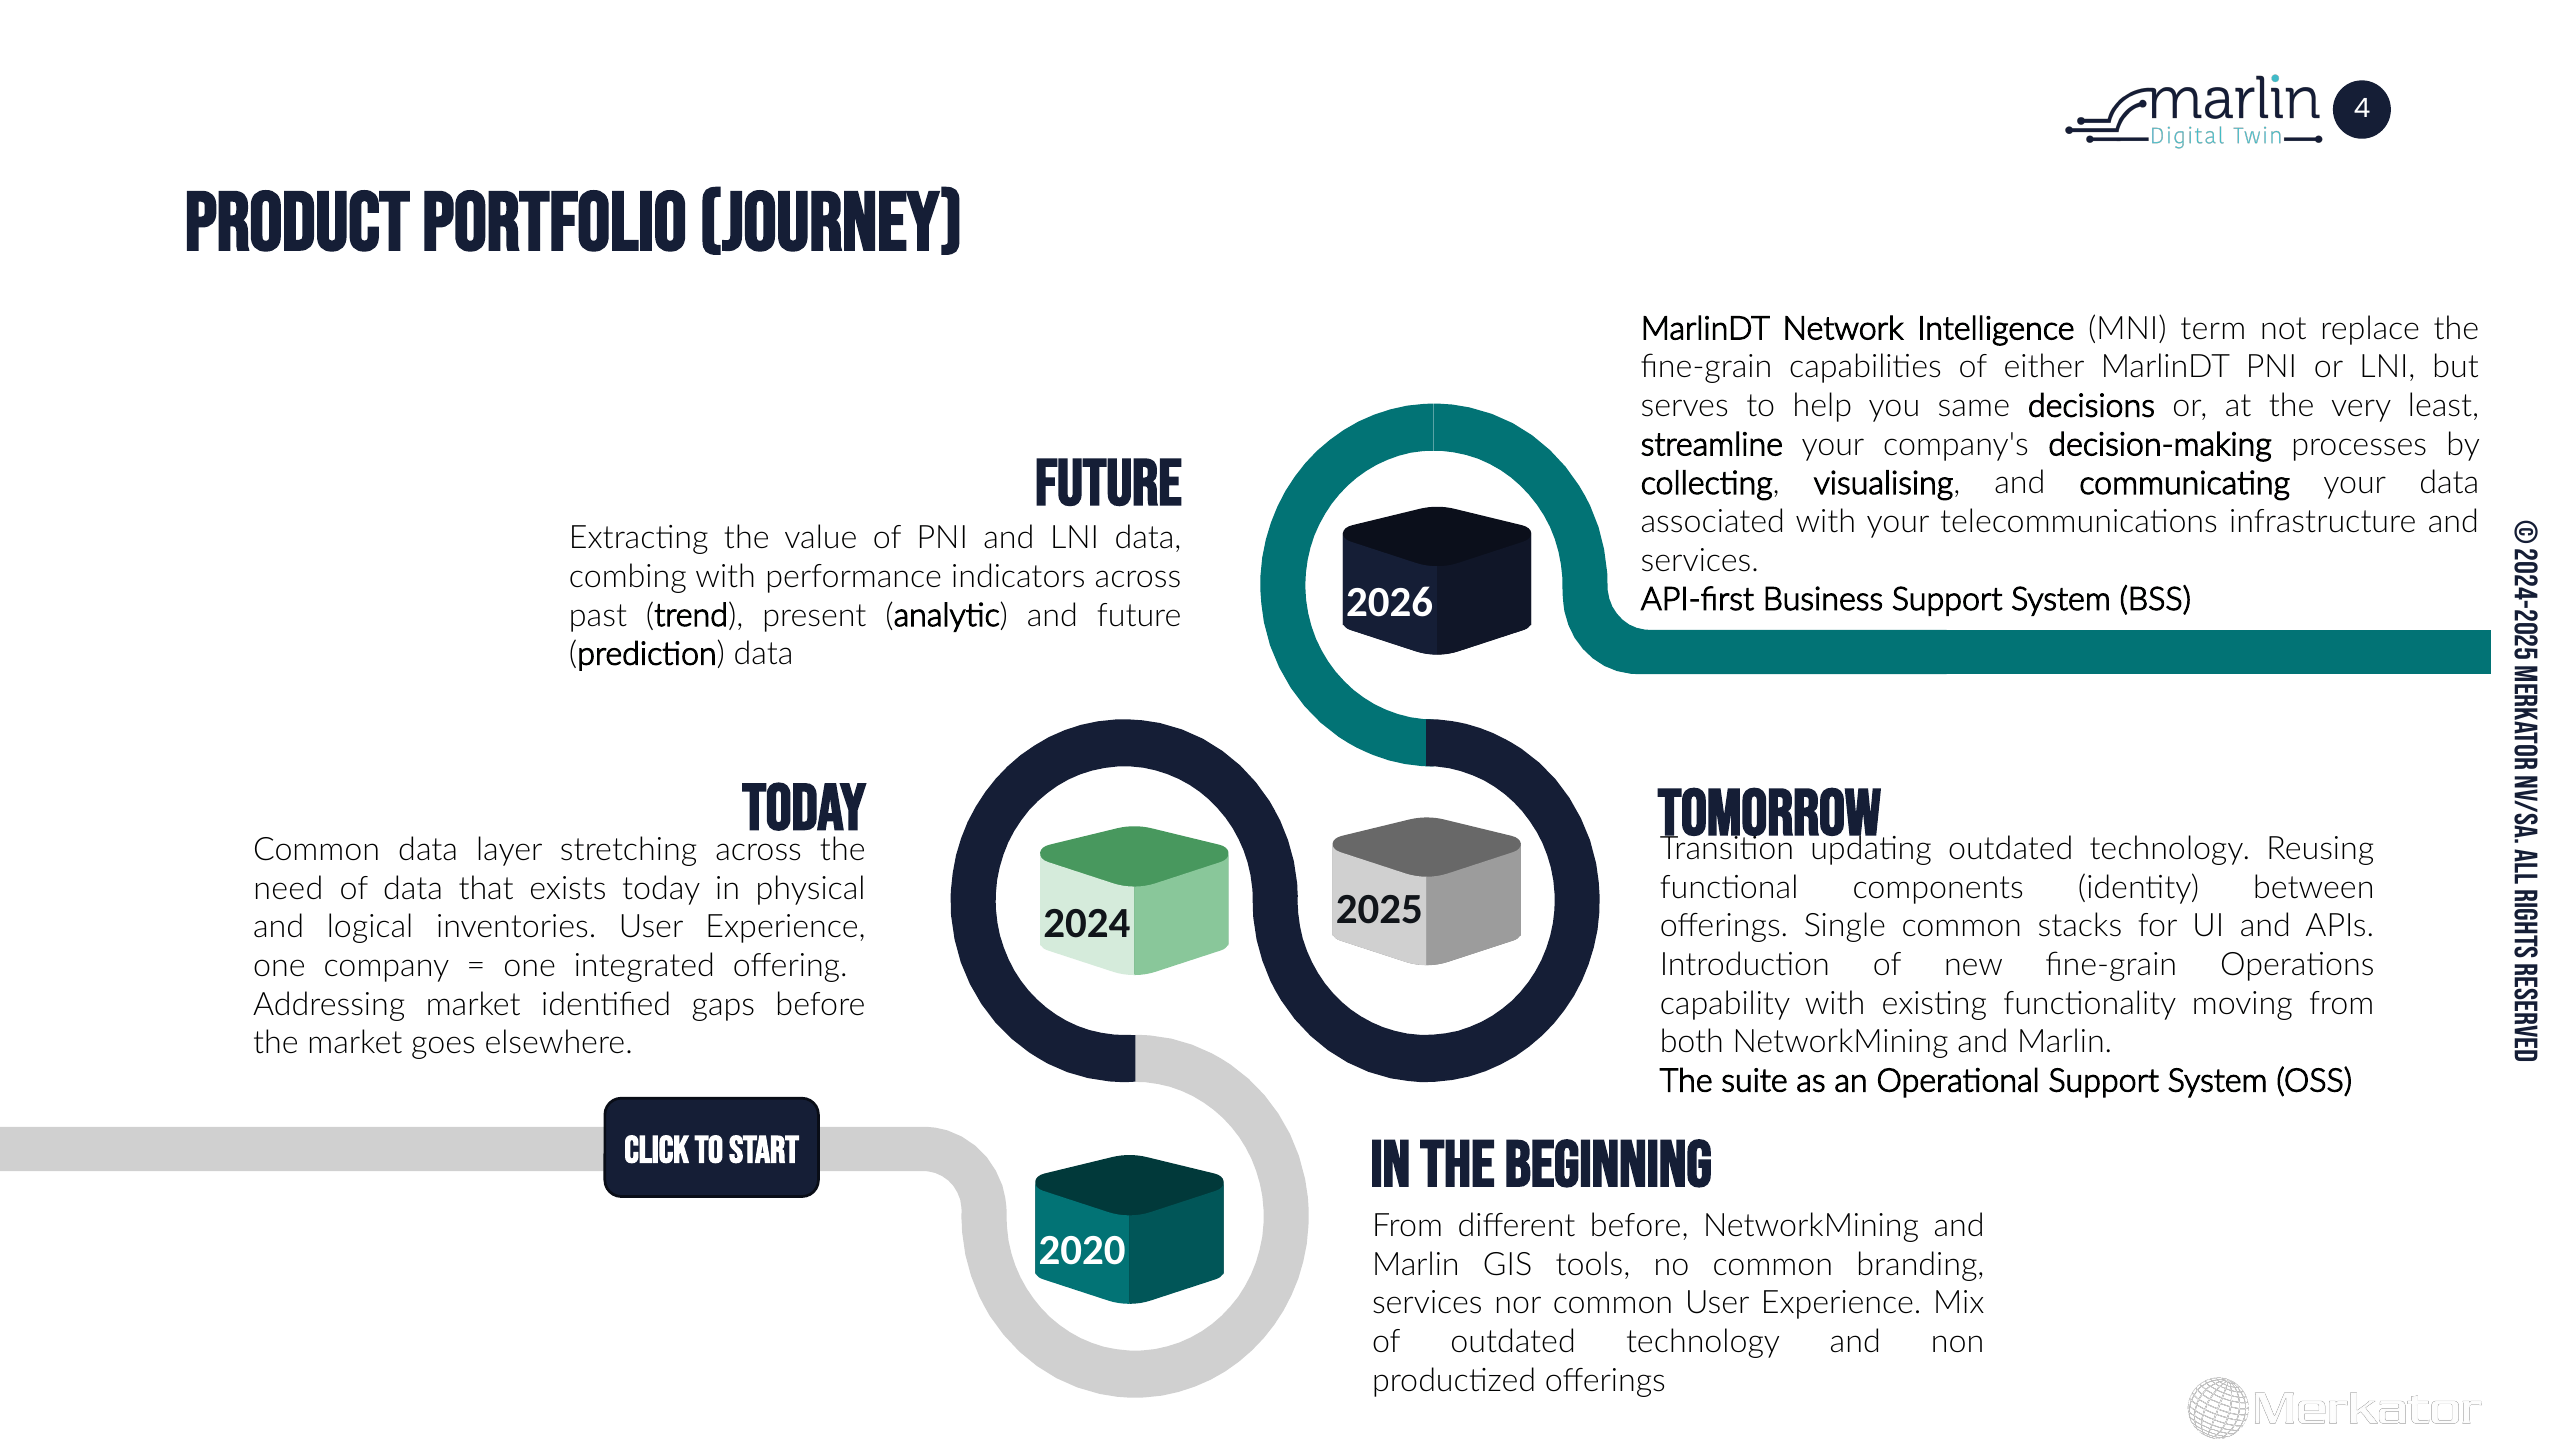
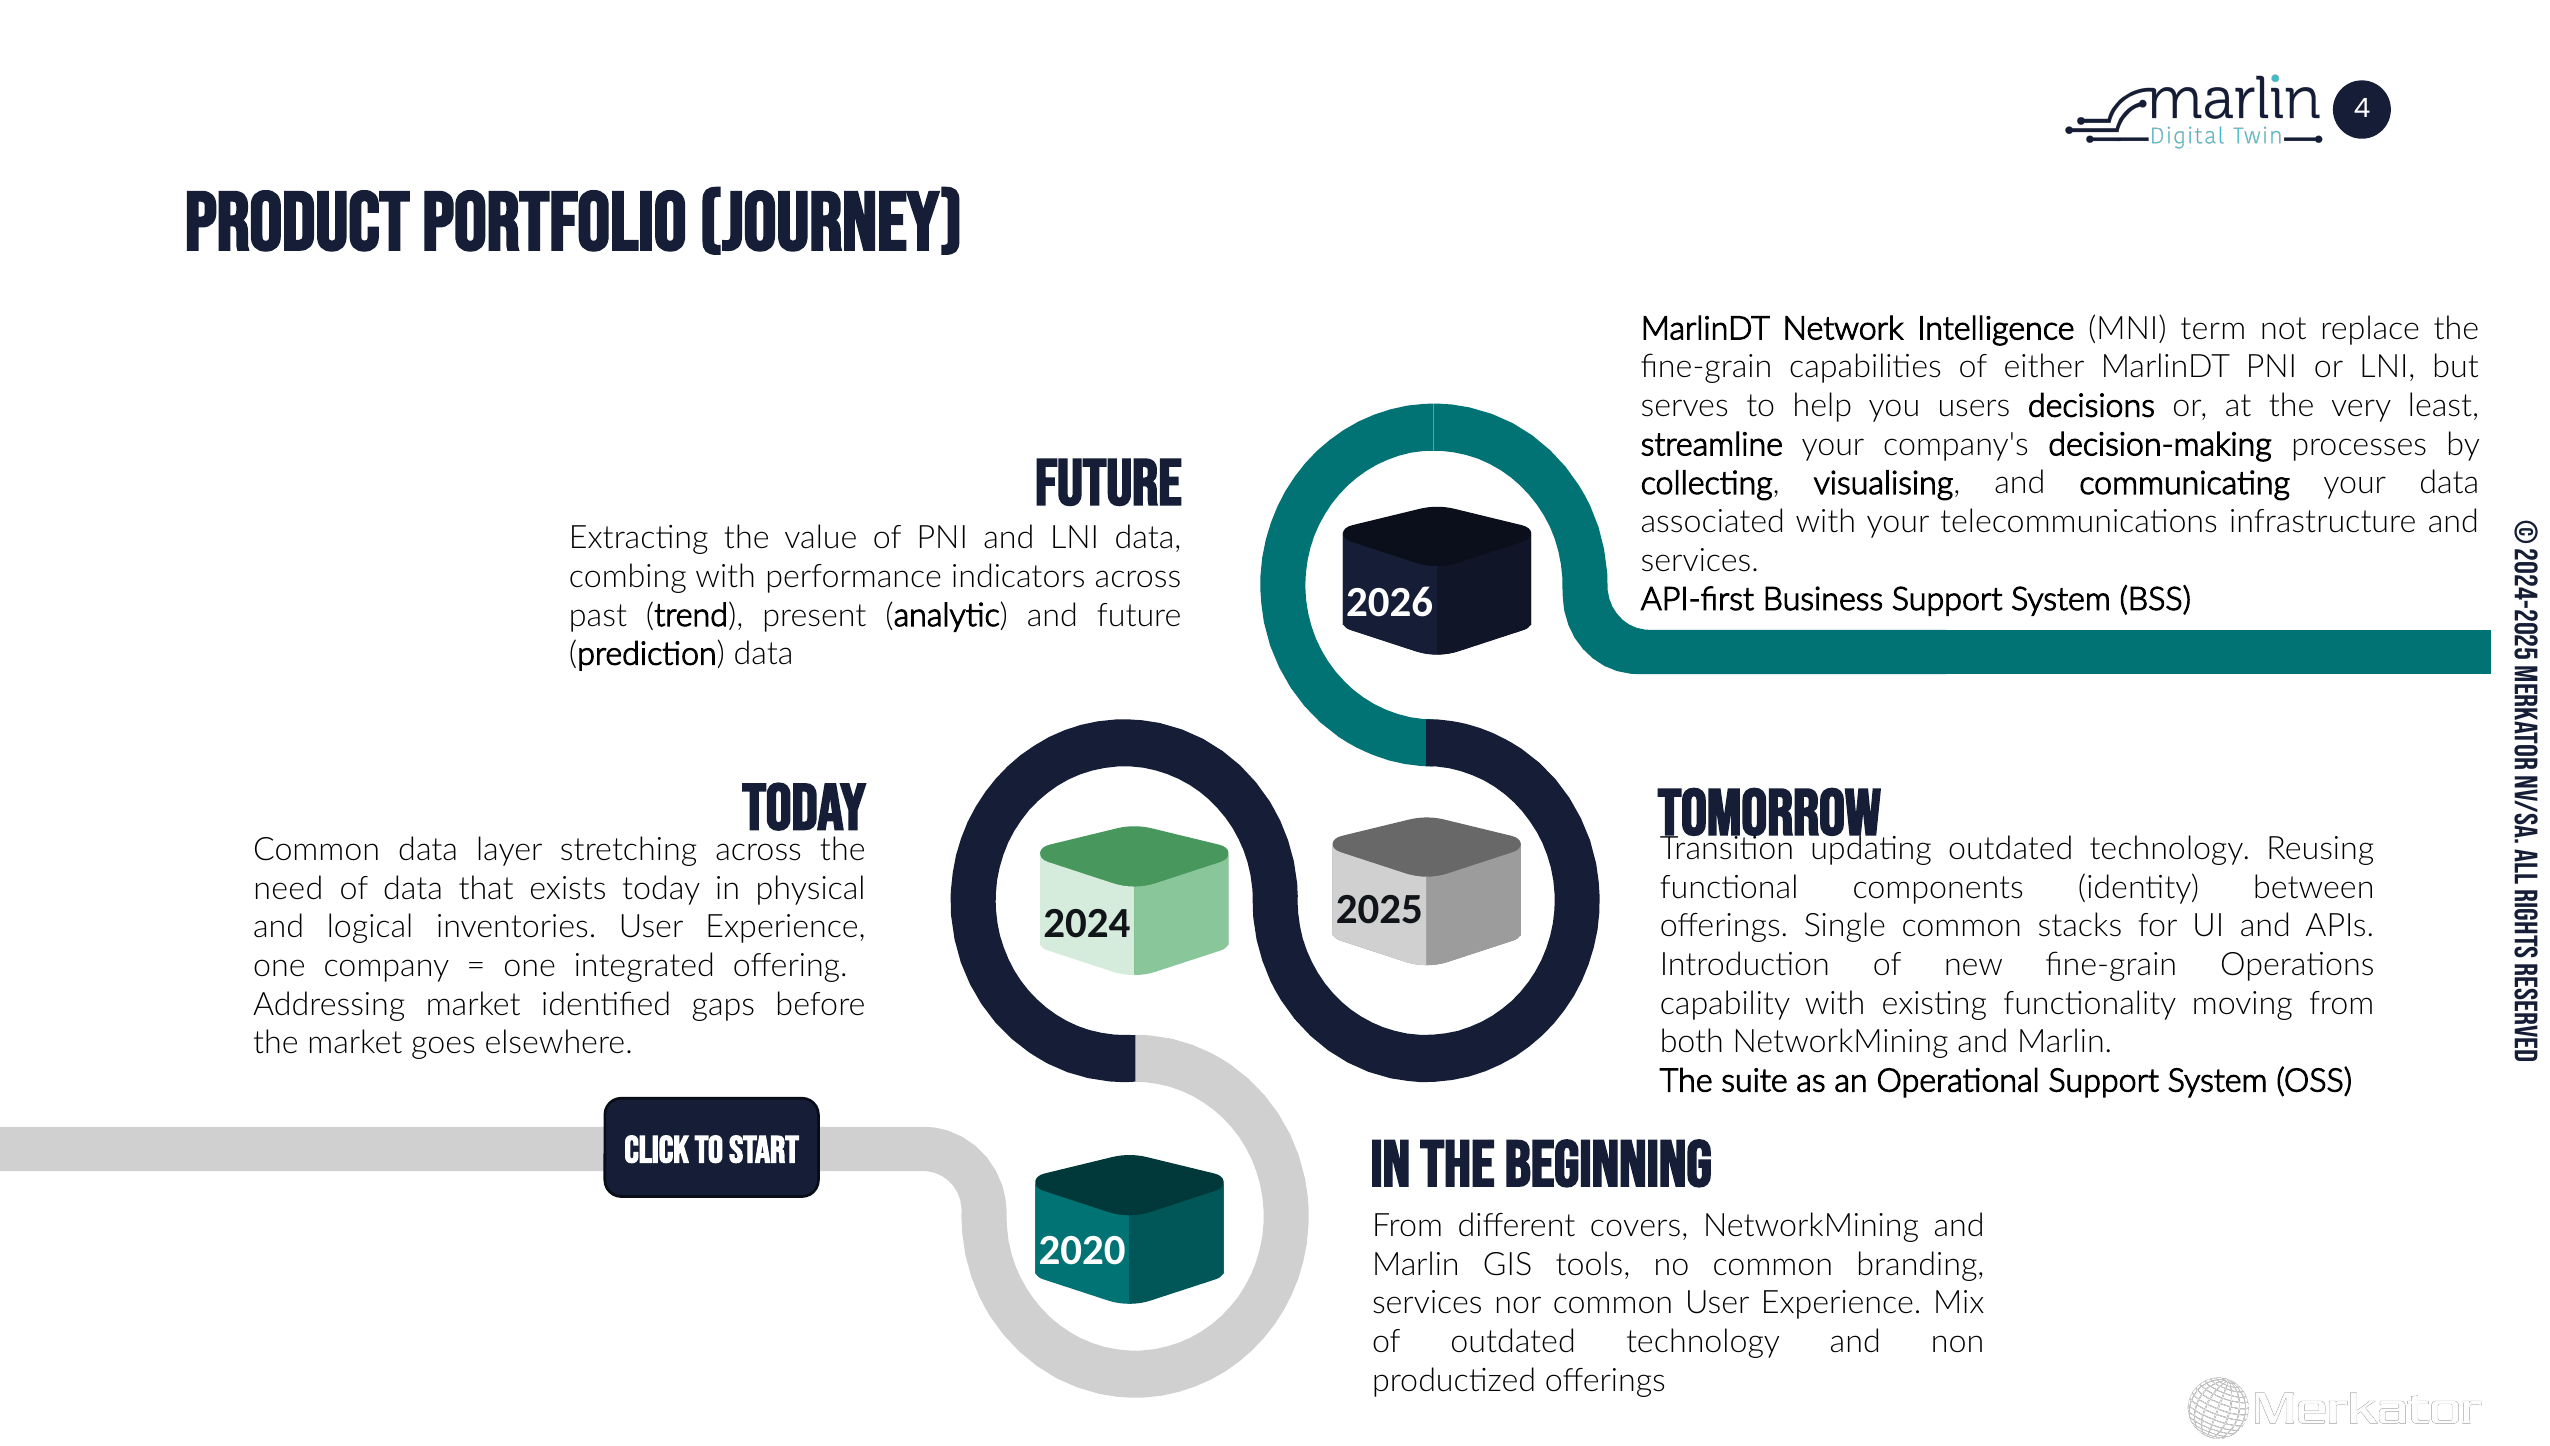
same: same -> users
different before: before -> covers
